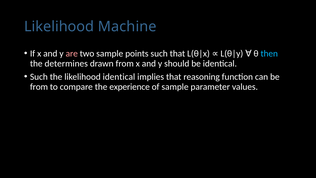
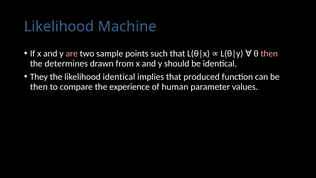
then at (269, 53) colour: light blue -> pink
Such at (39, 77): Such -> They
reasoning: reasoning -> produced
from at (39, 87): from -> then
of sample: sample -> human
